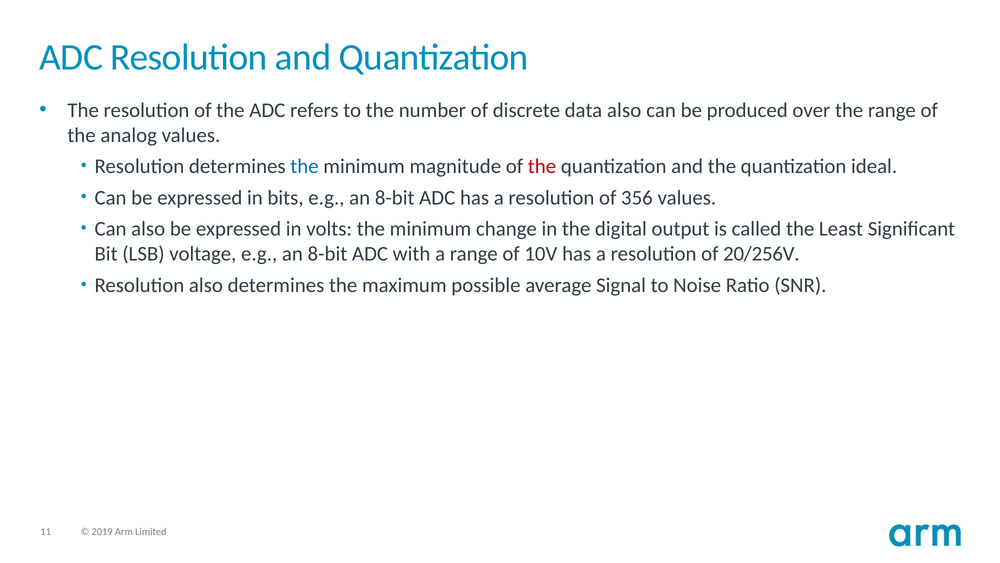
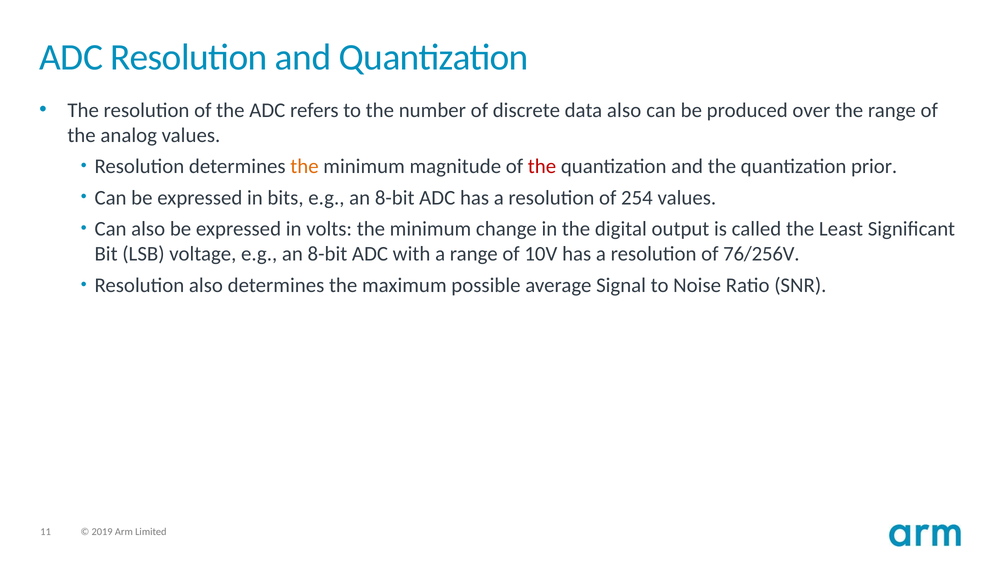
the at (304, 166) colour: blue -> orange
ideal: ideal -> prior
356: 356 -> 254
20/256V: 20/256V -> 76/256V
